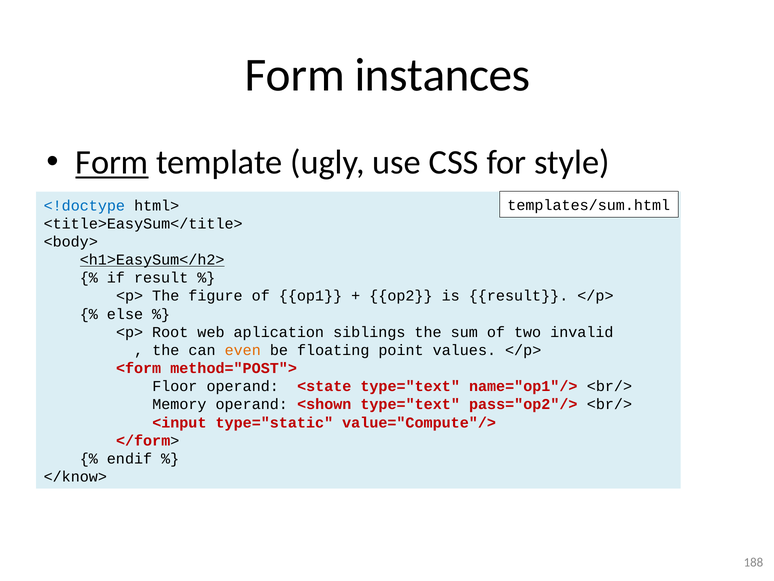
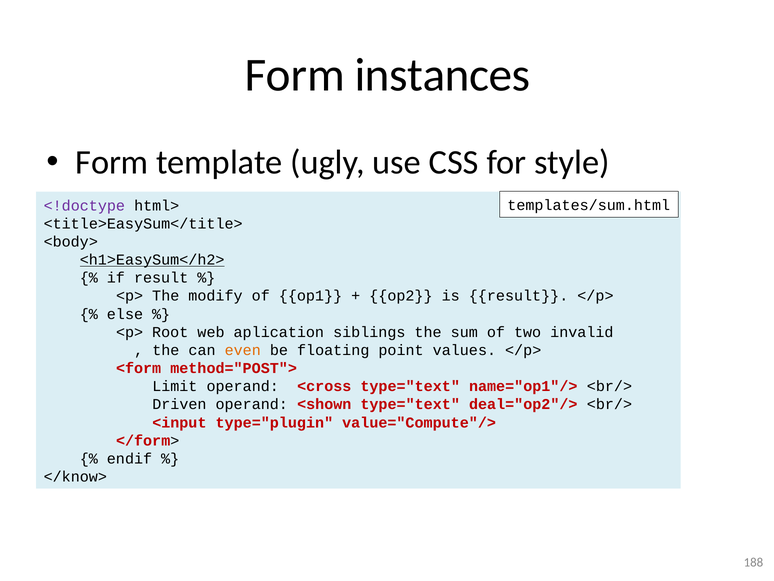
Form at (112, 162) underline: present -> none
<!doctype colour: blue -> purple
figure: figure -> modify
Floor: Floor -> Limit
<state: <state -> <cross
Memory: Memory -> Driven
pass="op2"/>: pass="op2"/> -> deal="op2"/>
type="static: type="static -> type="plugin
